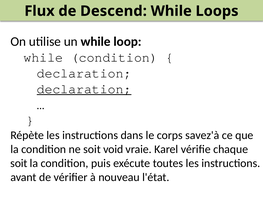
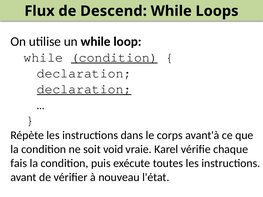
condition at (114, 57) underline: none -> present
savez'à: savez'à -> avant'à
soit at (19, 163): soit -> fais
